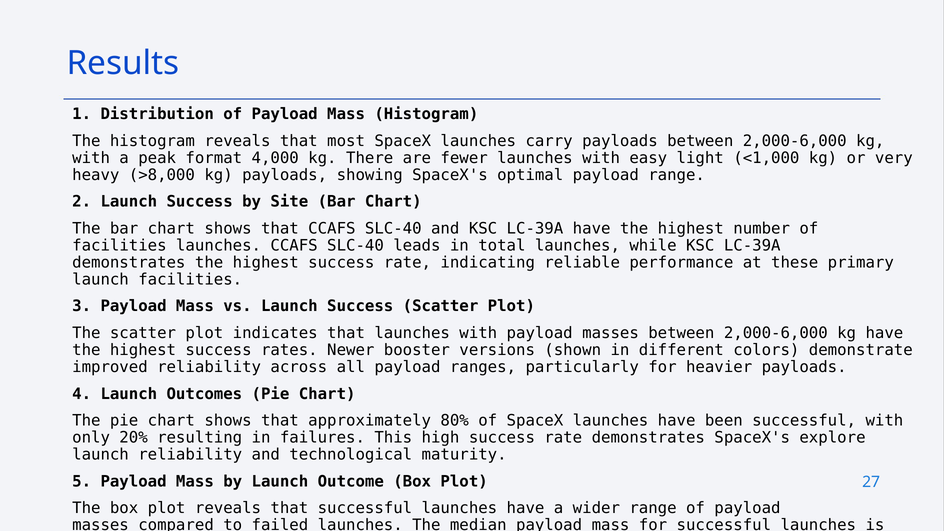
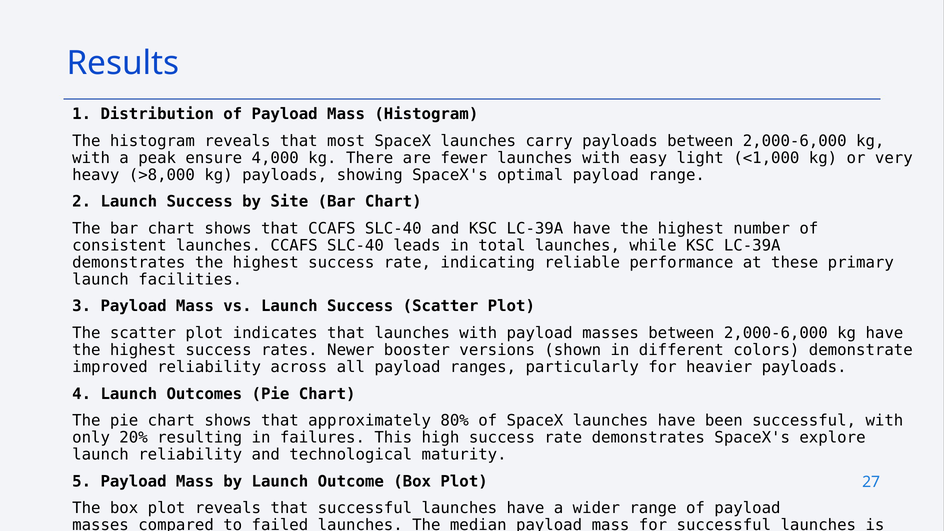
format: format -> ensure
facilities at (119, 246): facilities -> consistent
